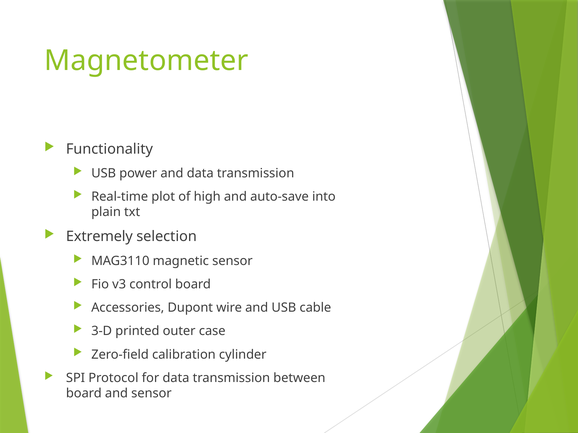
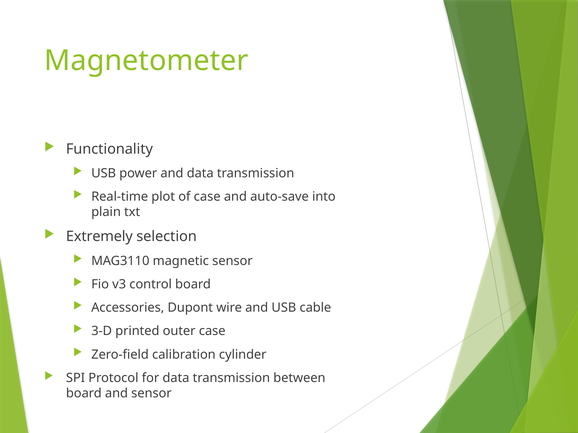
of high: high -> case
